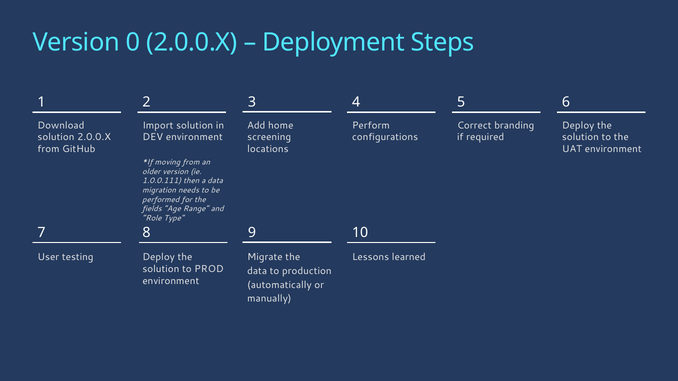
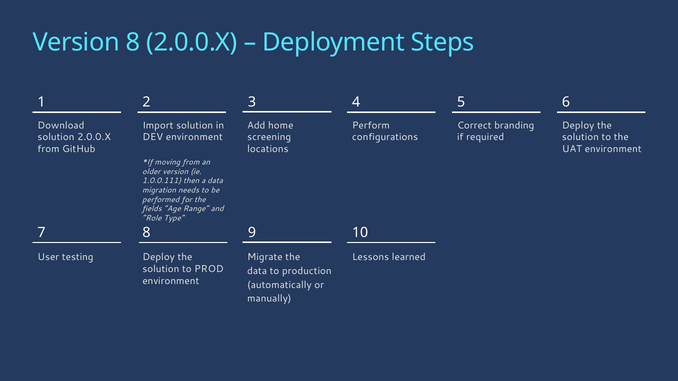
Version 0: 0 -> 8
